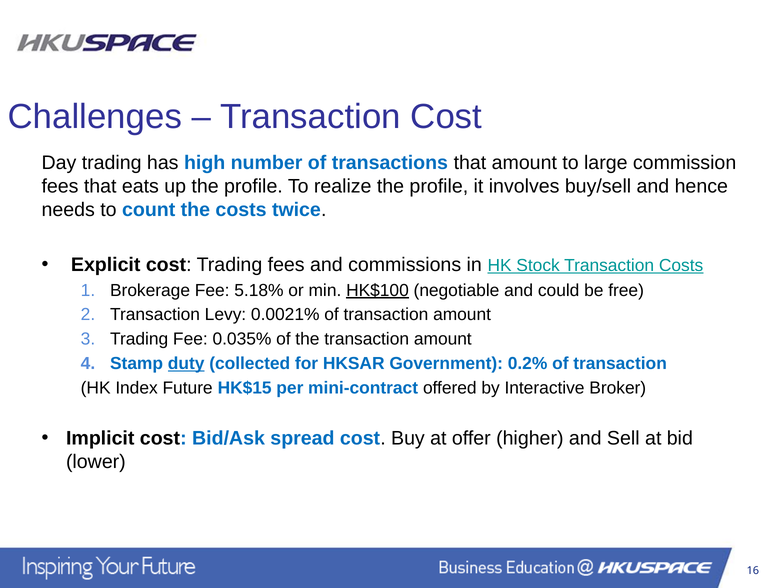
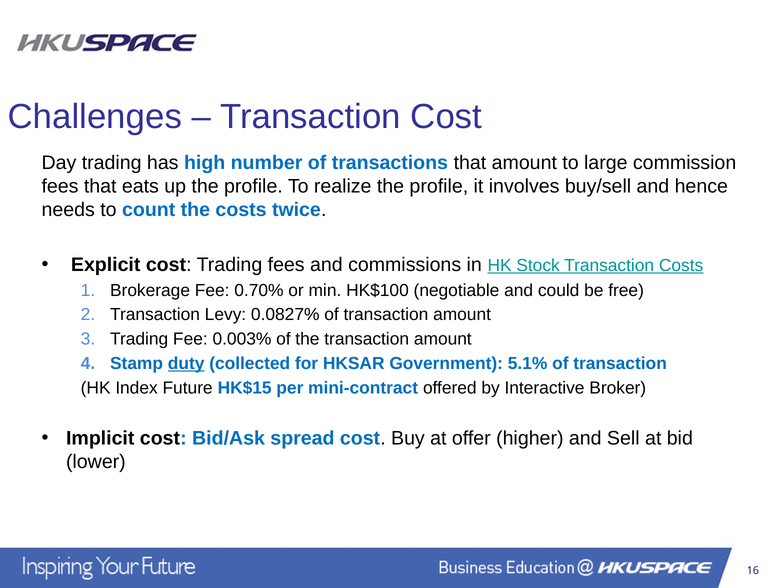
5.18%: 5.18% -> 0.70%
HK$100 underline: present -> none
0.0021%: 0.0021% -> 0.0827%
0.035%: 0.035% -> 0.003%
0.2%: 0.2% -> 5.1%
